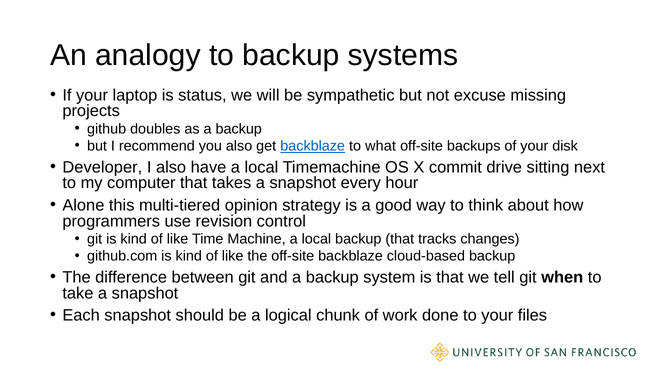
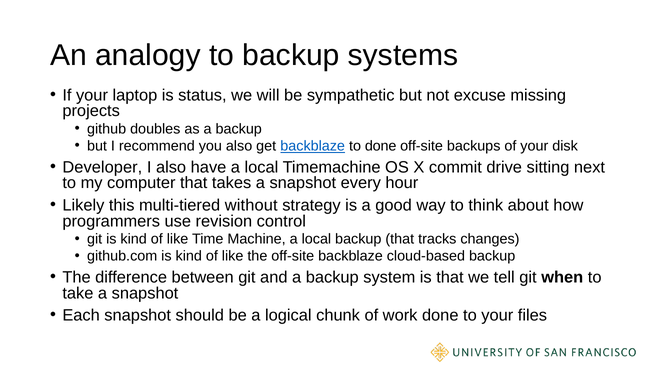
to what: what -> done
Alone: Alone -> Likely
opinion: opinion -> without
